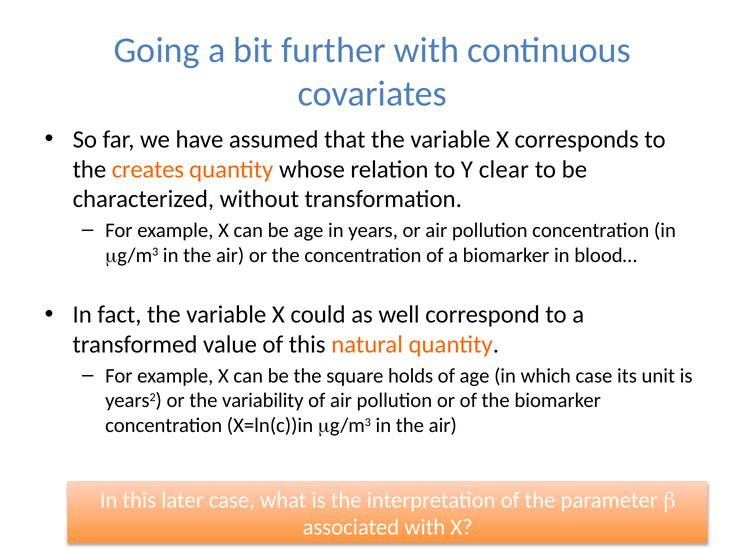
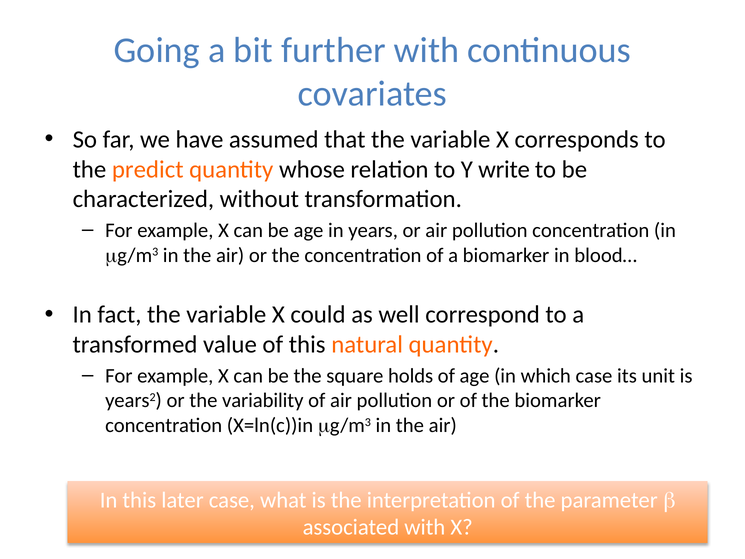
creates: creates -> predict
clear: clear -> write
